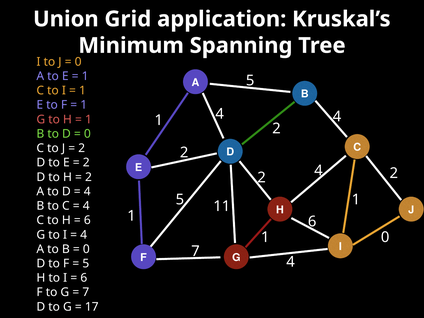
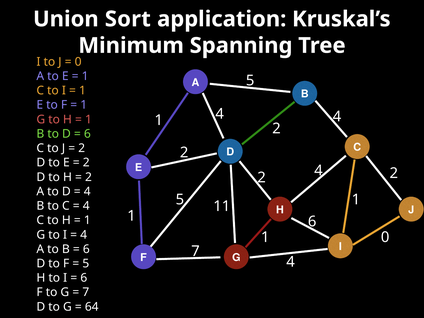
Grid: Grid -> Sort
0 at (87, 134): 0 -> 6
6 at (87, 220): 6 -> 1
0 at (86, 249): 0 -> 6
17: 17 -> 64
